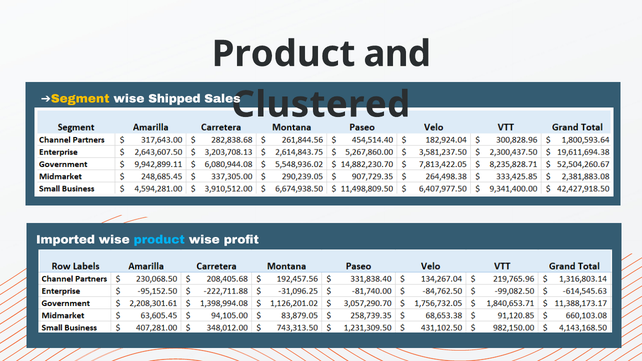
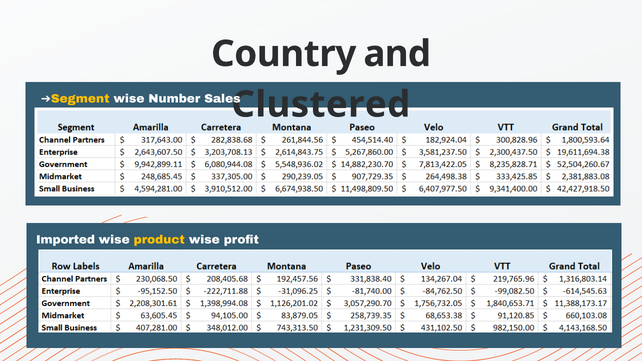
Product at (284, 54): Product -> Country
Shipped: Shipped -> Number
product at (159, 240) colour: light blue -> yellow
